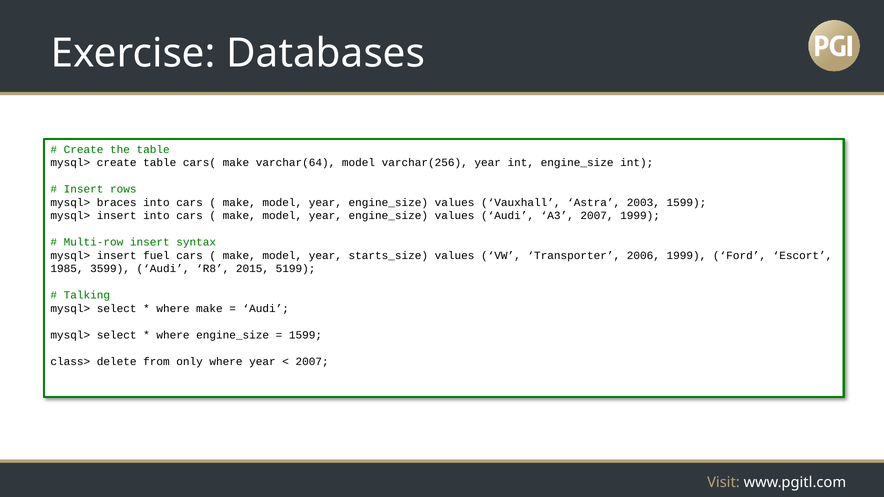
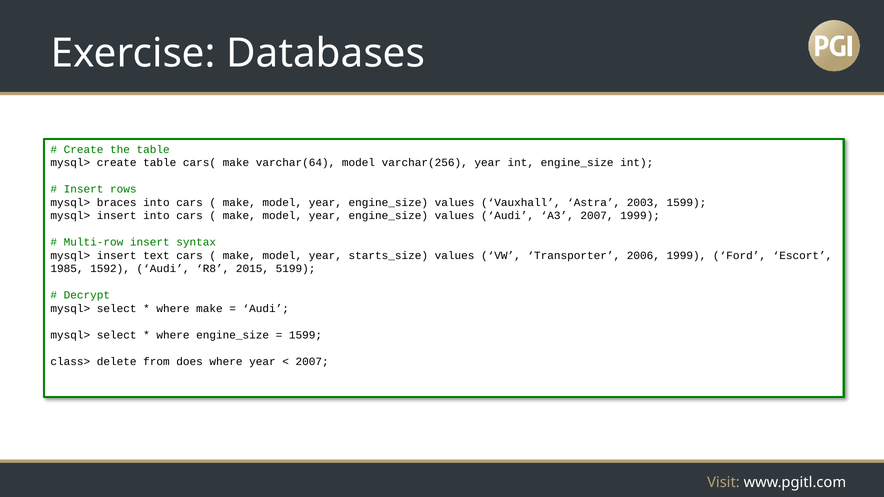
fuel: fuel -> text
3599: 3599 -> 1592
Talking: Talking -> Decrypt
only: only -> does
